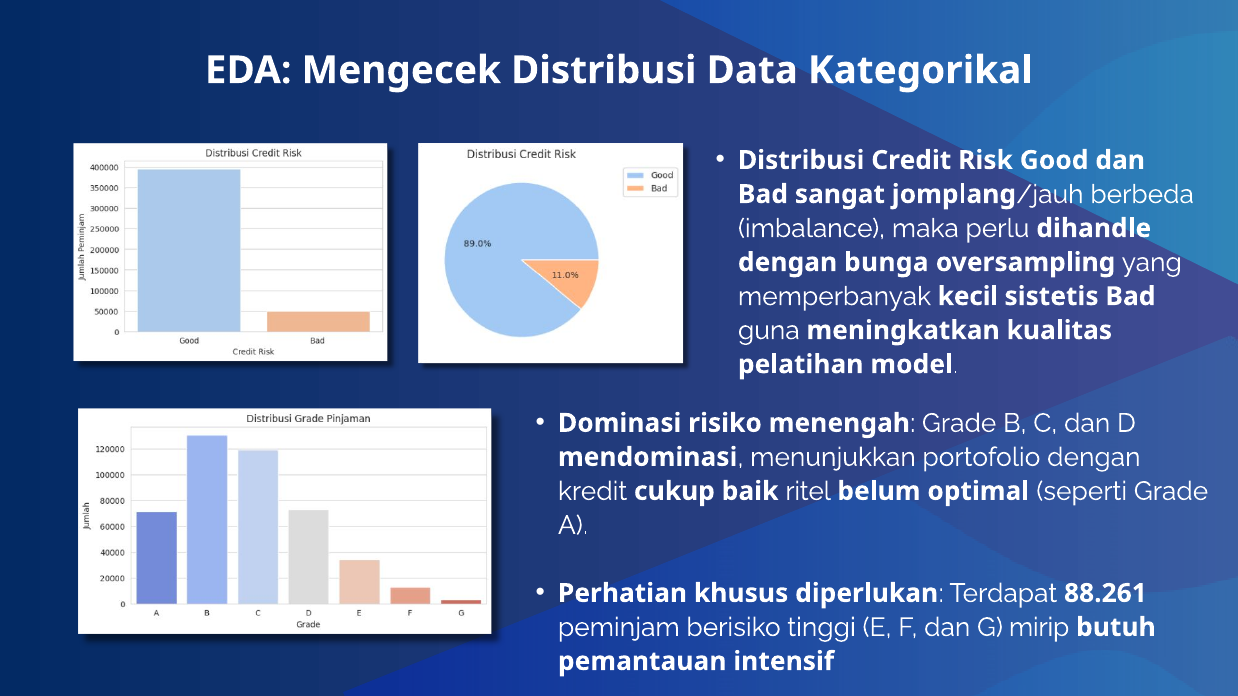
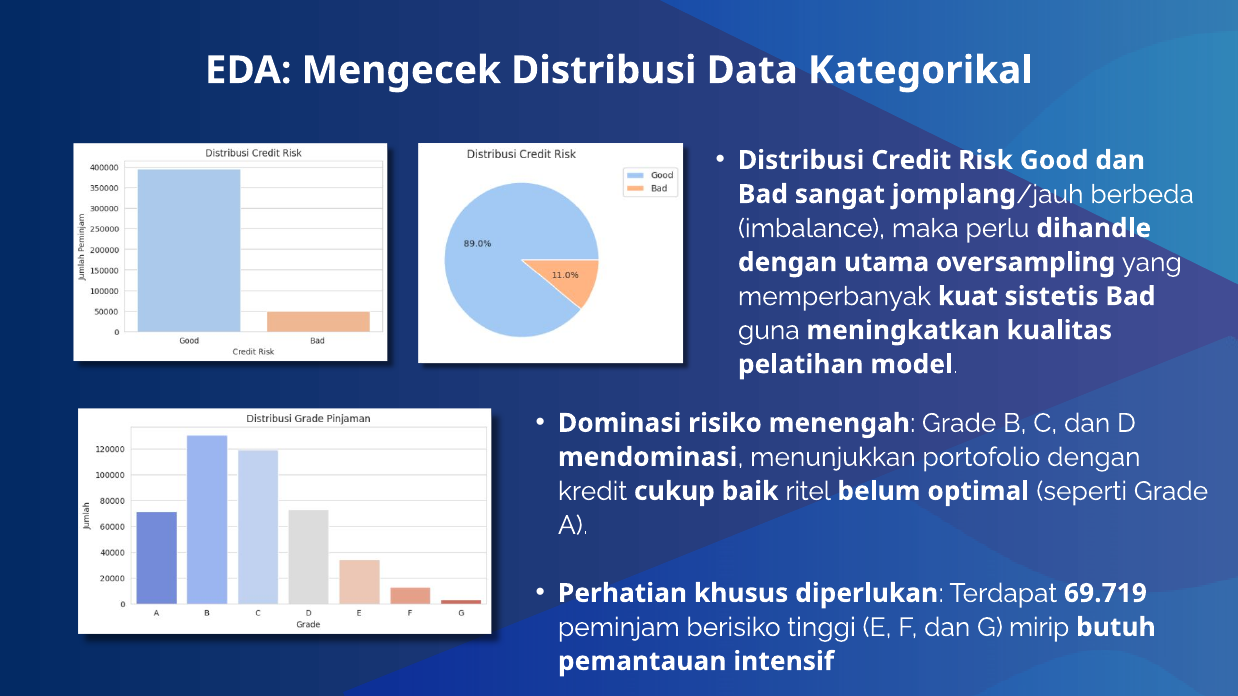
bunga: bunga -> utama
kecil: kecil -> kuat
88.261: 88.261 -> 69.719
